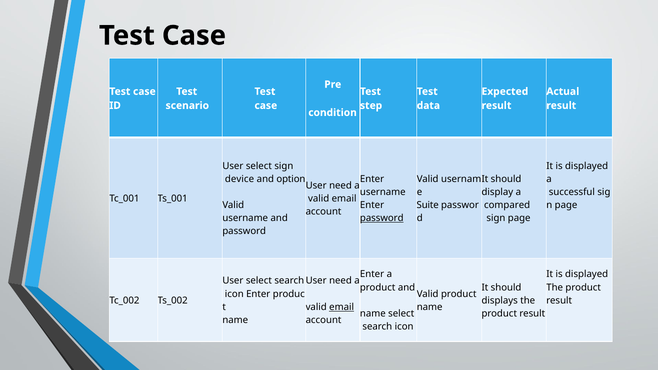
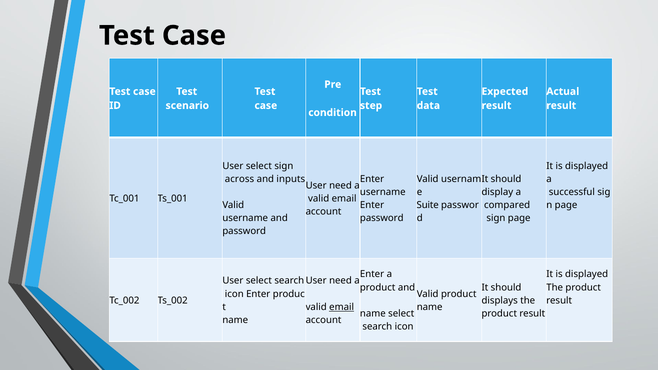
device: device -> across
option: option -> inputs
password at (382, 218) underline: present -> none
